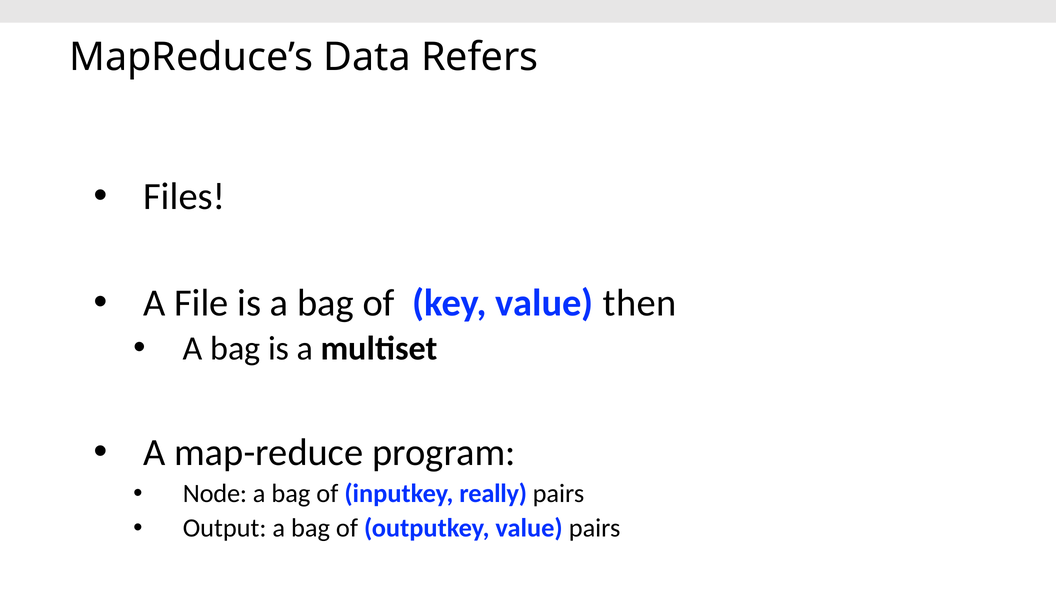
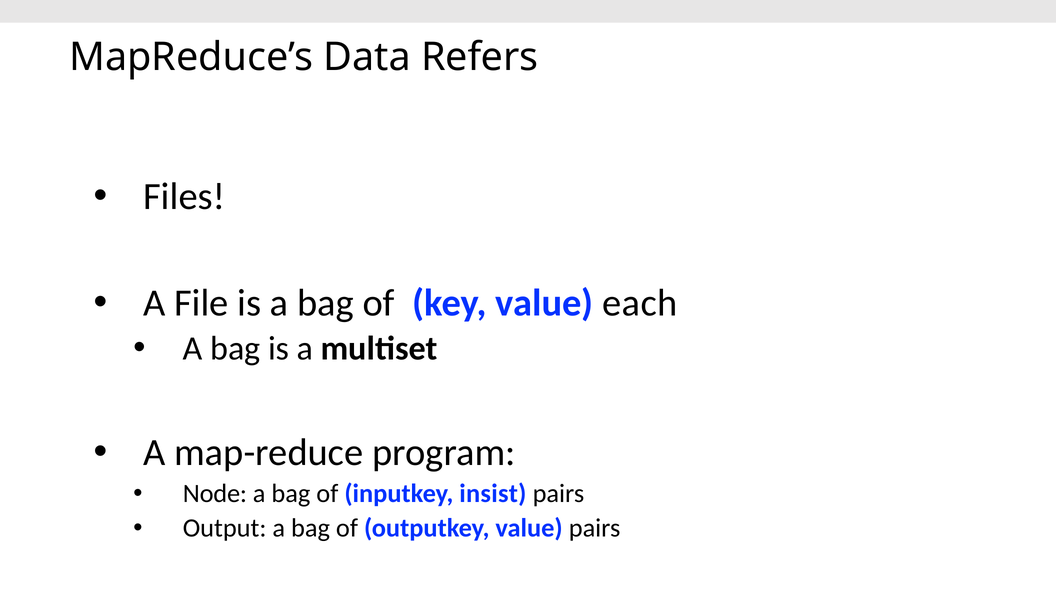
then: then -> each
really: really -> insist
